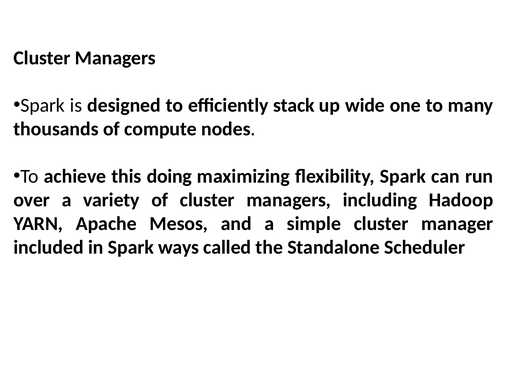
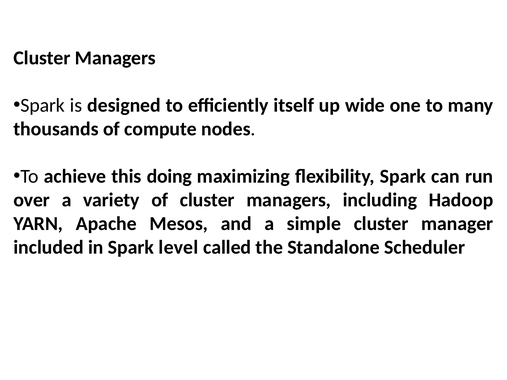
stack: stack -> itself
ways: ways -> level
